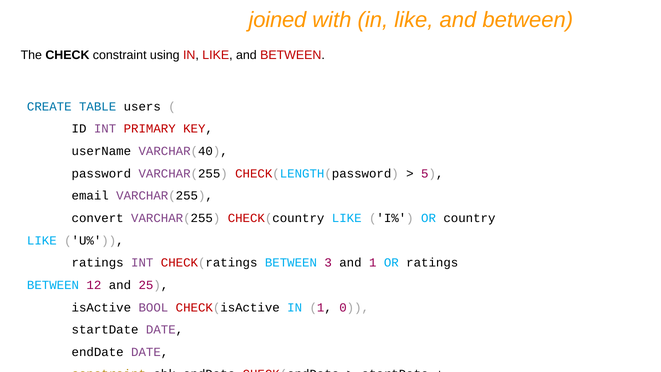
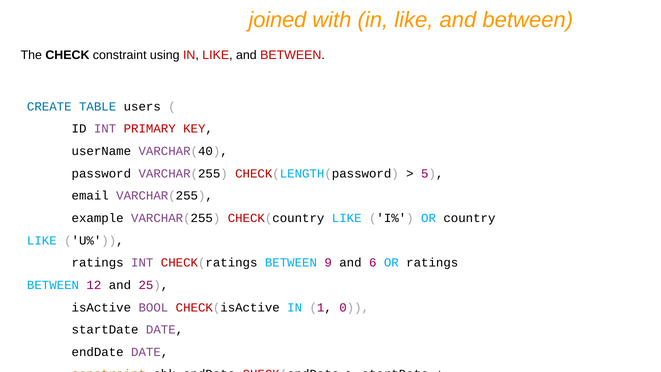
convert: convert -> example
3: 3 -> 9
and 1: 1 -> 6
